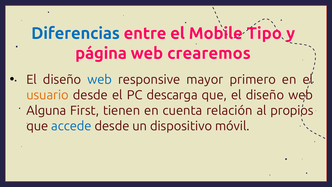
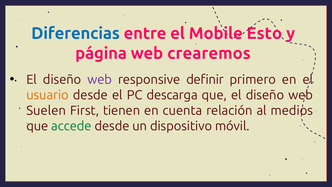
Tipo: Tipo -> Esto
web at (100, 80) colour: blue -> purple
mayor: mayor -> definir
Alguna: Alguna -> Suelen
propios: propios -> medios
accede colour: blue -> green
